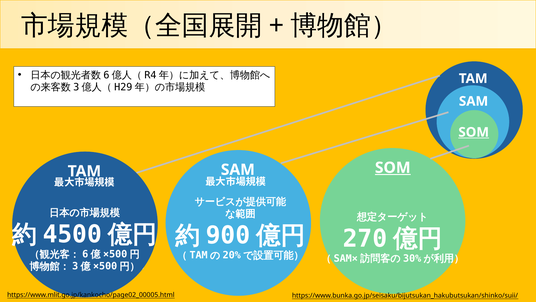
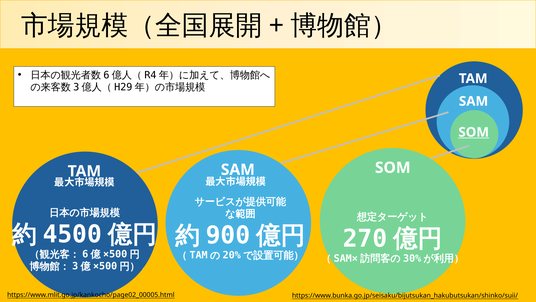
SOM at (393, 167) underline: present -> none
